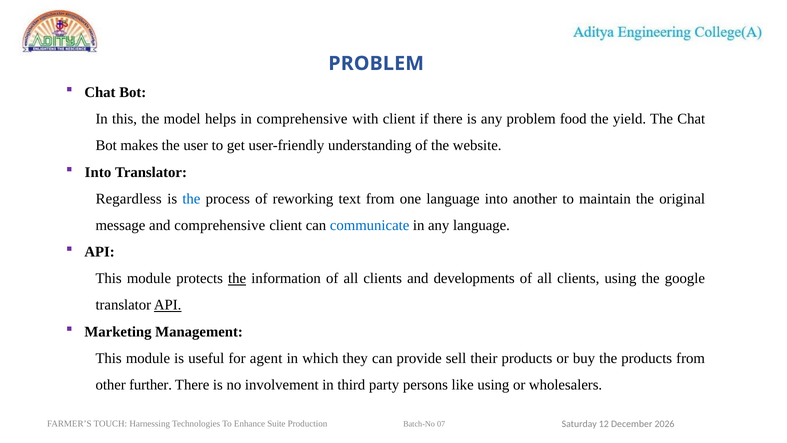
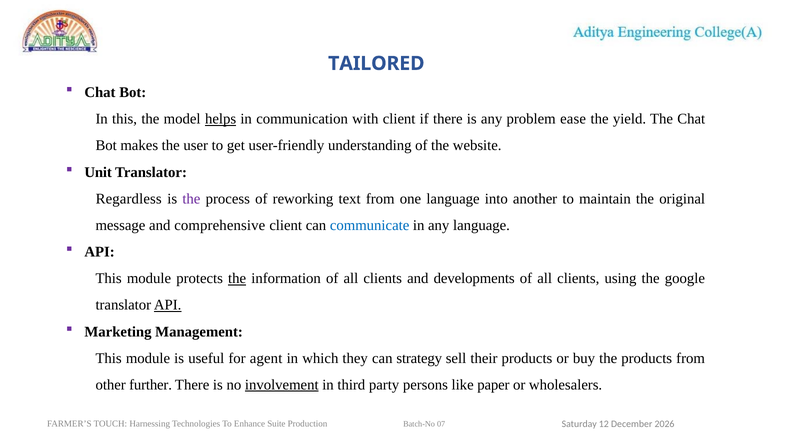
PROBLEM at (376, 63): PROBLEM -> TAILORED
helps underline: none -> present
in comprehensive: comprehensive -> communication
food: food -> ease
Into at (98, 172): Into -> Unit
the at (191, 199) colour: blue -> purple
provide: provide -> strategy
involvement underline: none -> present
like using: using -> paper
